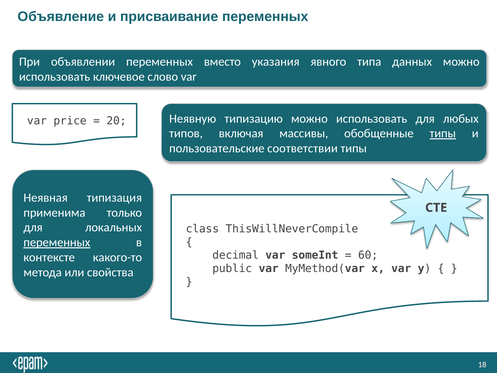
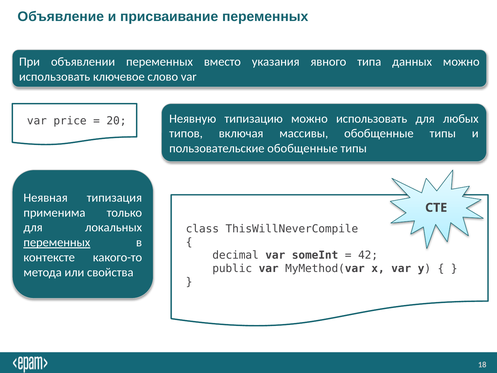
типы at (443, 133) underline: present -> none
пользовательские соответствии: соответствии -> обобщенные
60: 60 -> 42
